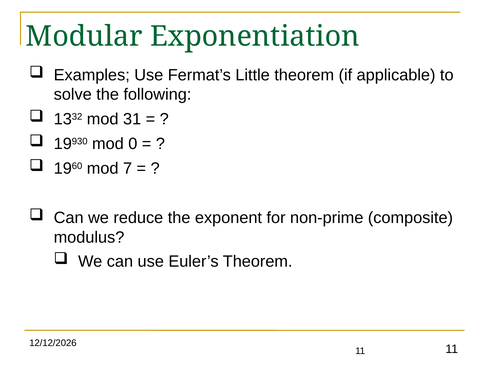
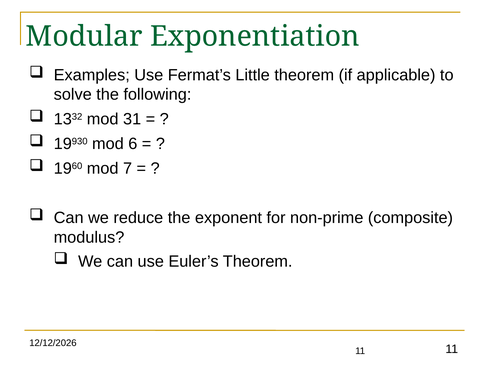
0: 0 -> 6
